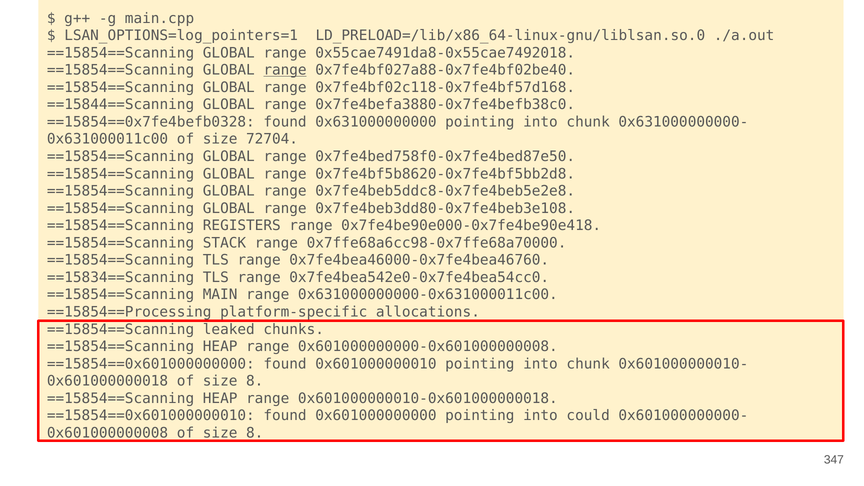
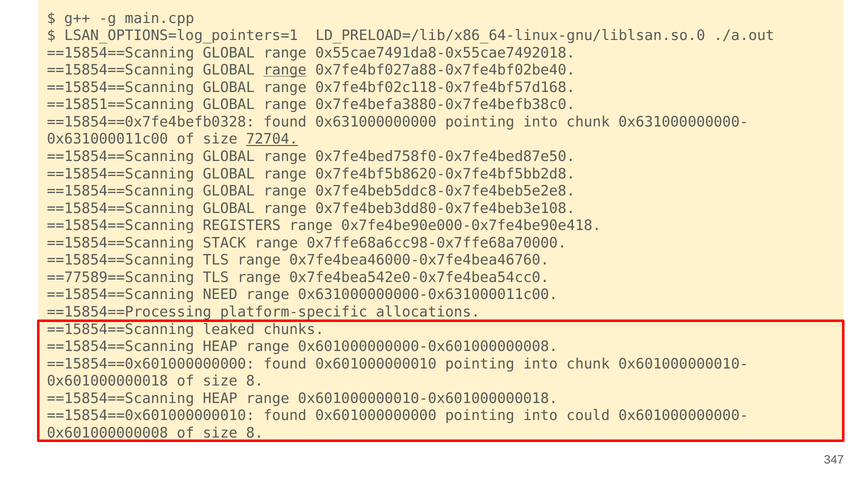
==15844==Scanning: ==15844==Scanning -> ==15851==Scanning
72704 underline: none -> present
==15834==Scanning: ==15834==Scanning -> ==77589==Scanning
MAIN: MAIN -> NEED
